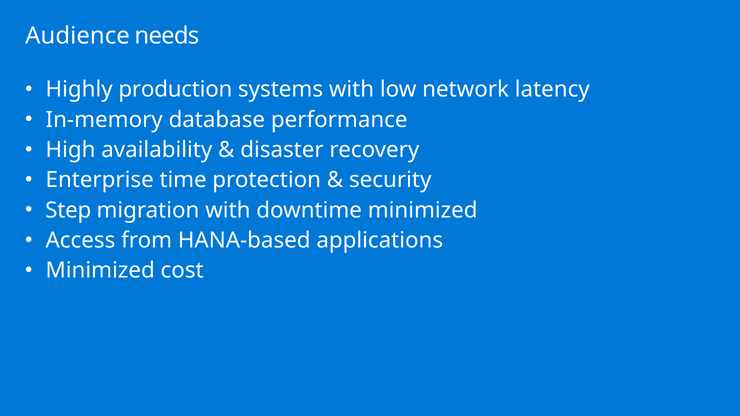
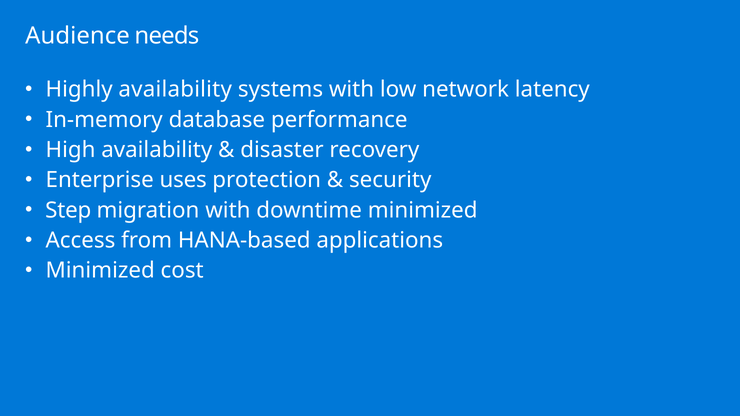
Highly production: production -> availability
time: time -> uses
